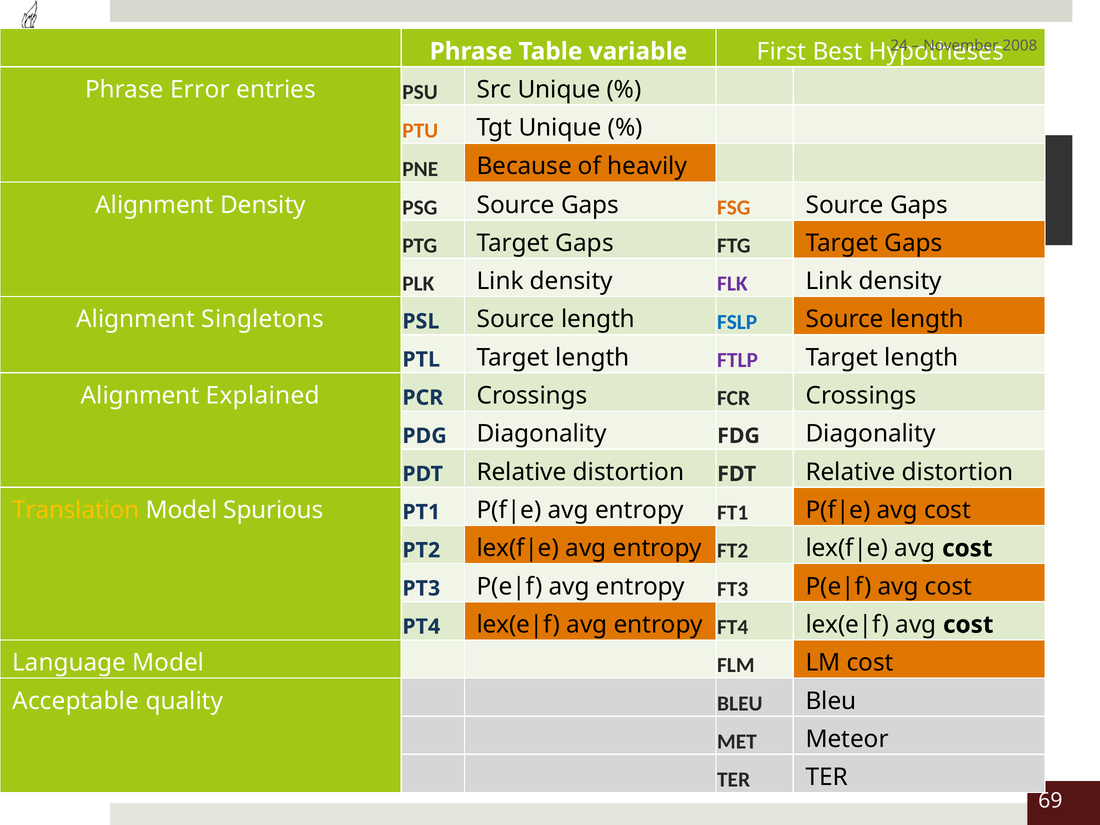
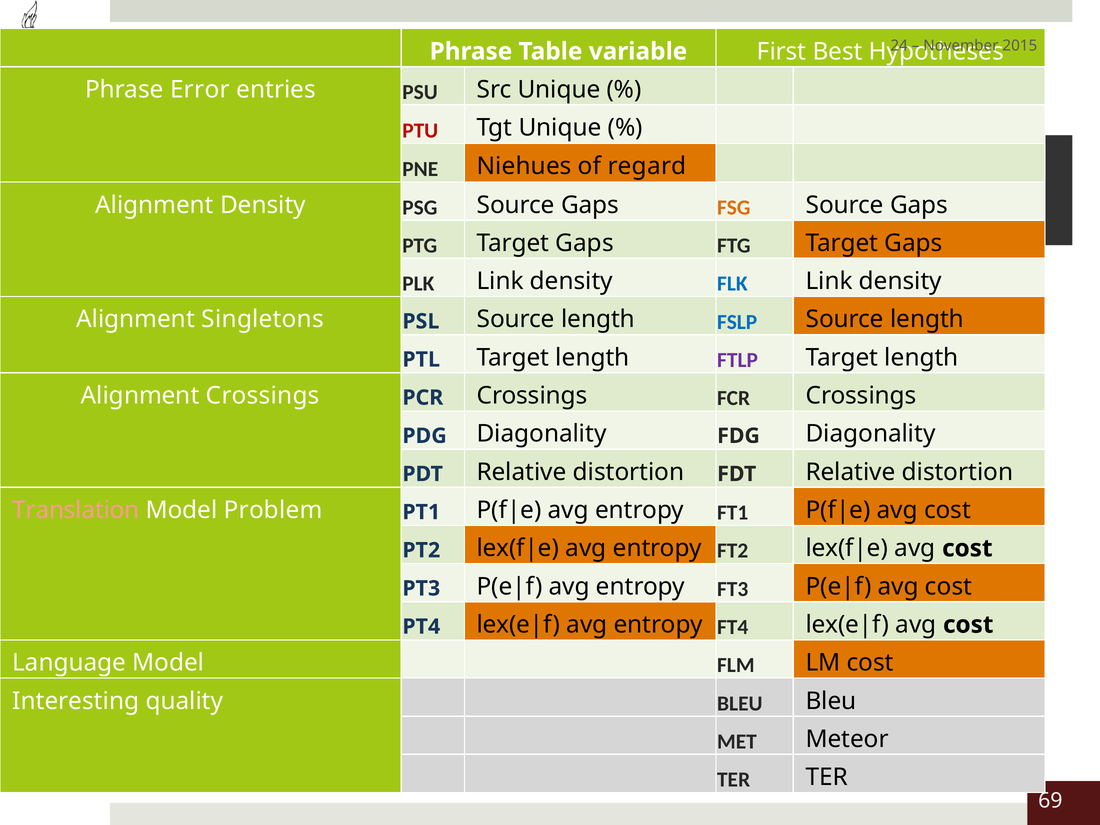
2008: 2008 -> 2015
PTU colour: orange -> red
Because: Because -> Niehues
heavily: heavily -> regard
FLK colour: purple -> blue
Alignment Explained: Explained -> Crossings
Translation colour: yellow -> pink
Spurious: Spurious -> Problem
Acceptable: Acceptable -> Interesting
